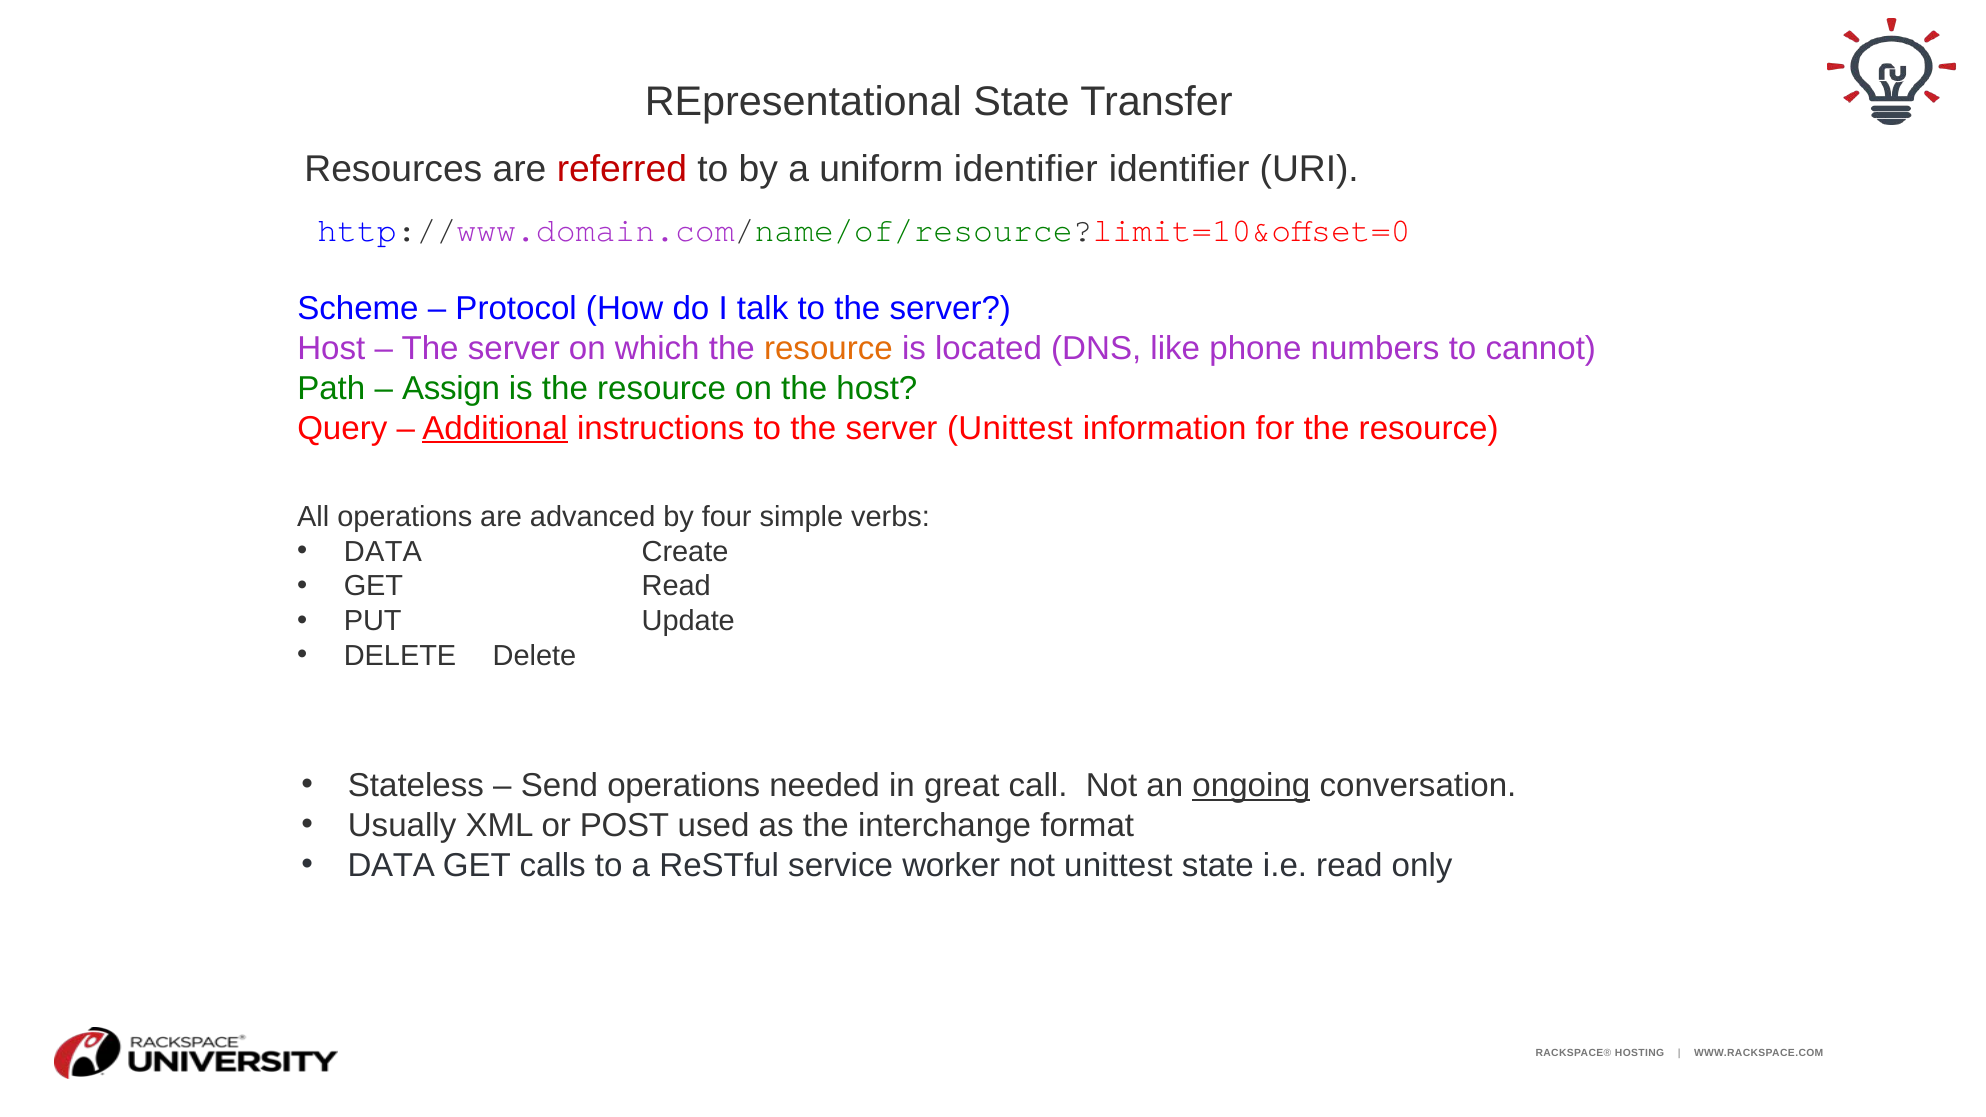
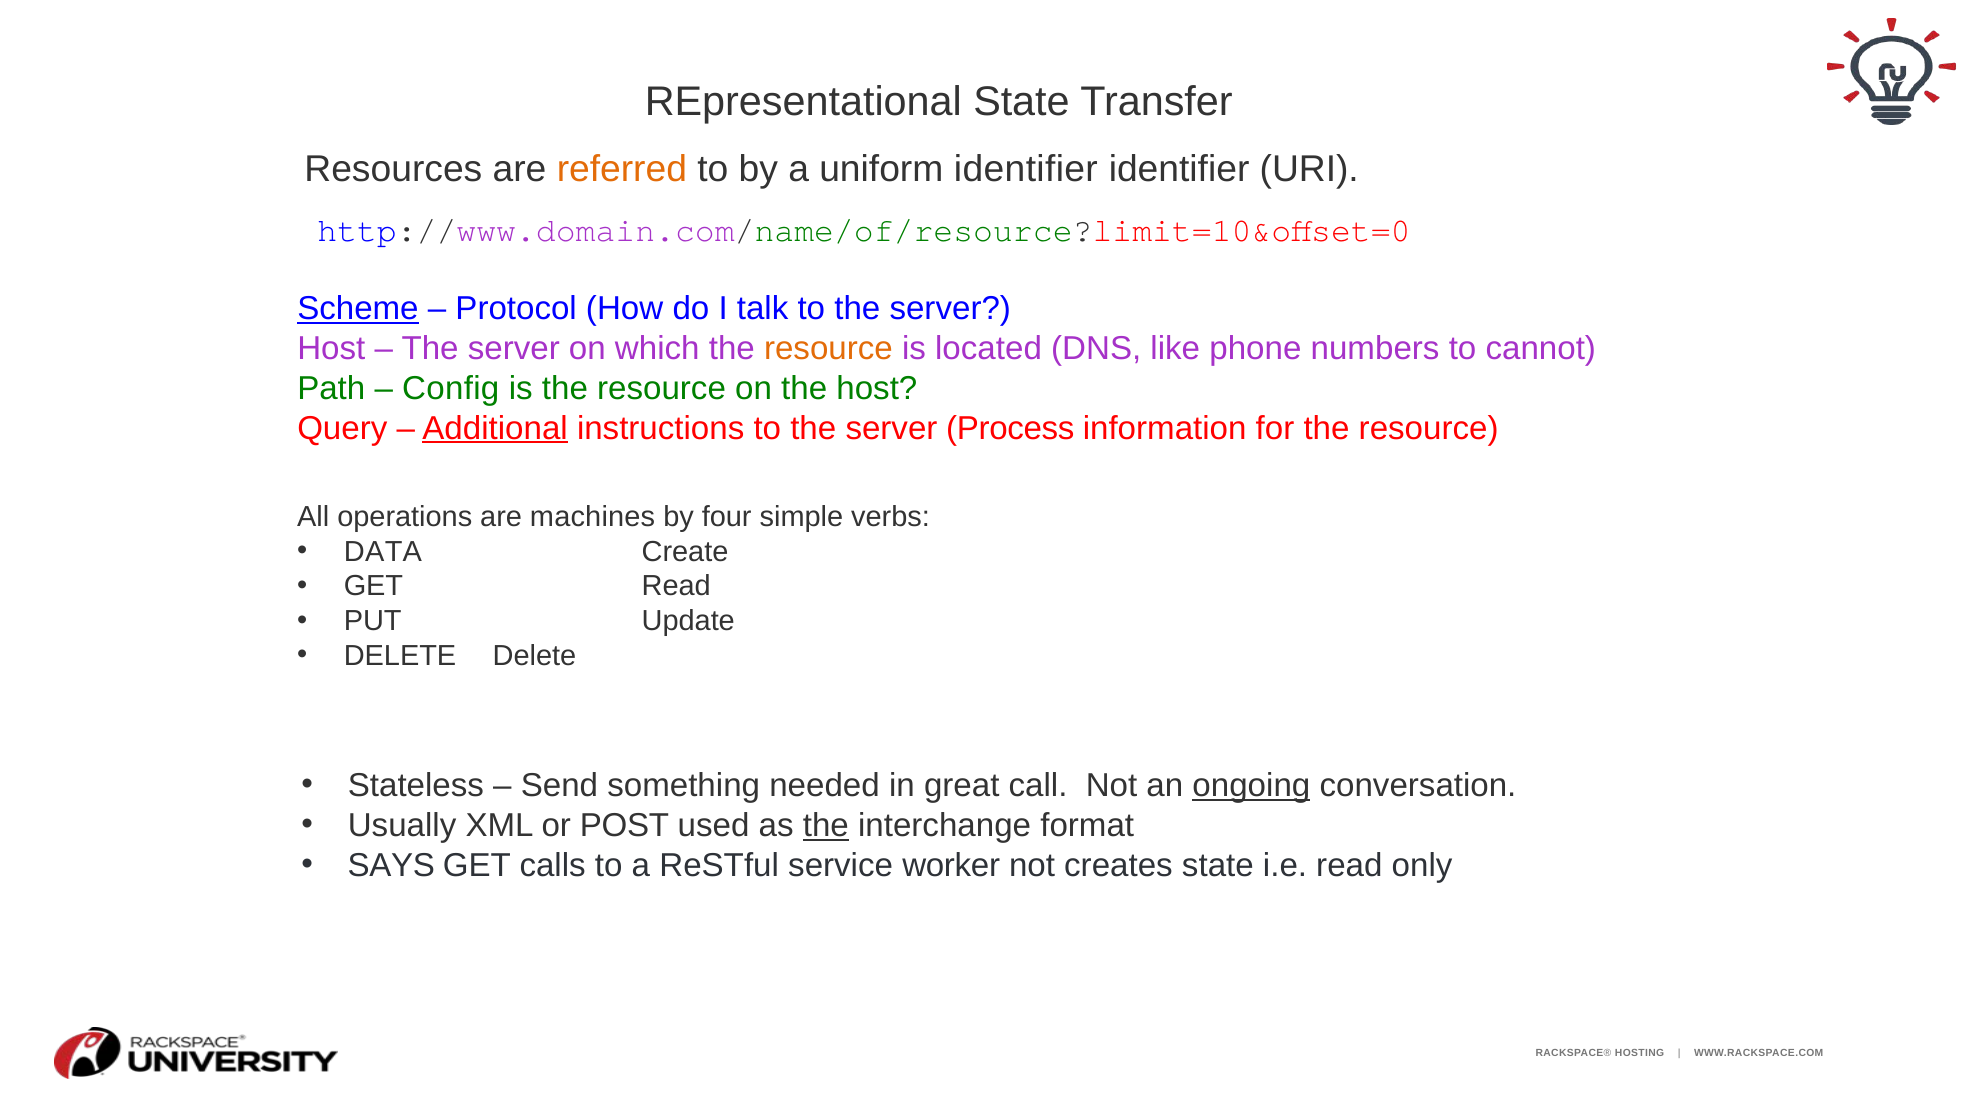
referred colour: red -> orange
Scheme underline: none -> present
Assign: Assign -> Config
server Unittest: Unittest -> Process
advanced: advanced -> machines
Send operations: operations -> something
the at (826, 826) underline: none -> present
DATA at (391, 865): DATA -> SAYS
not unittest: unittest -> creates
